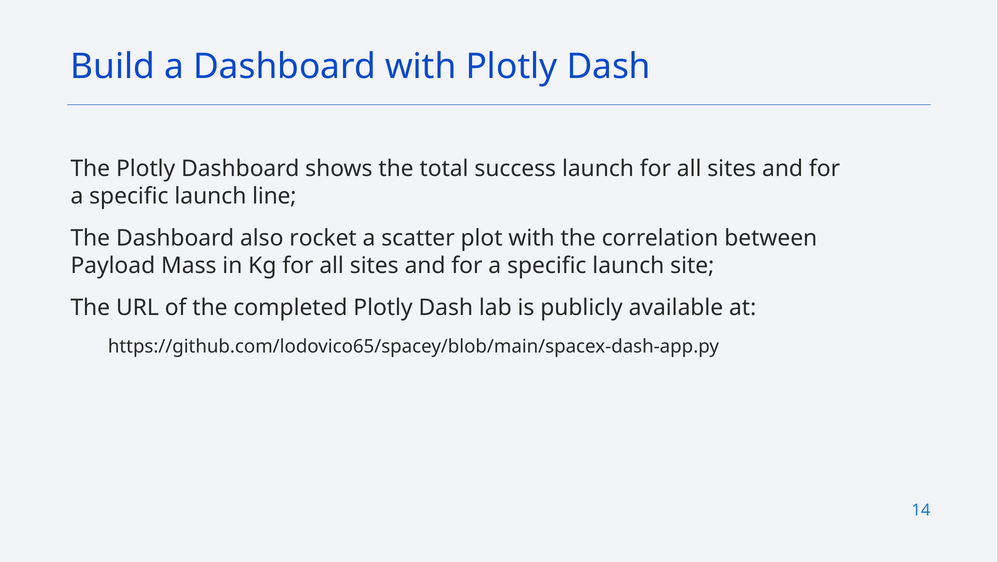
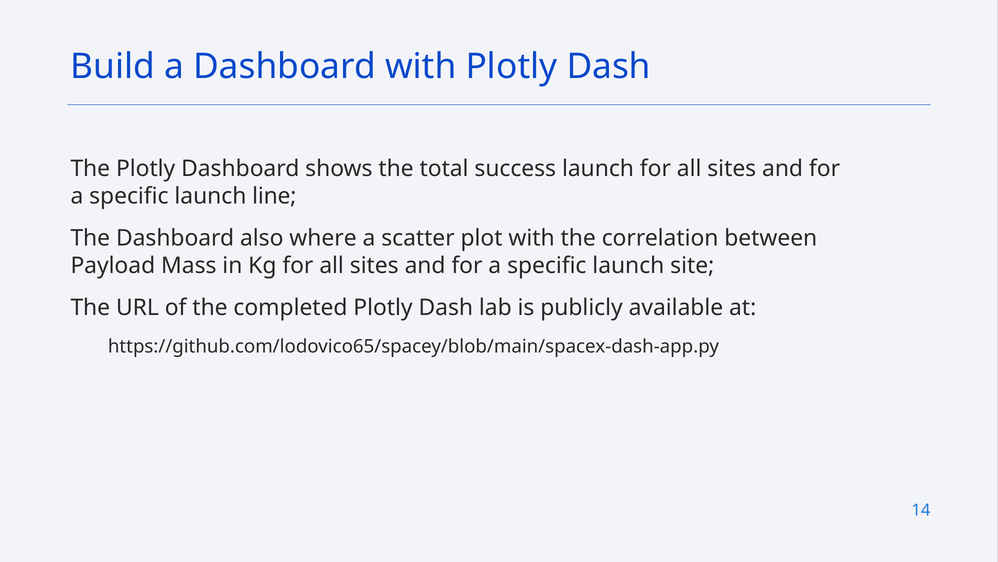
rocket: rocket -> where
